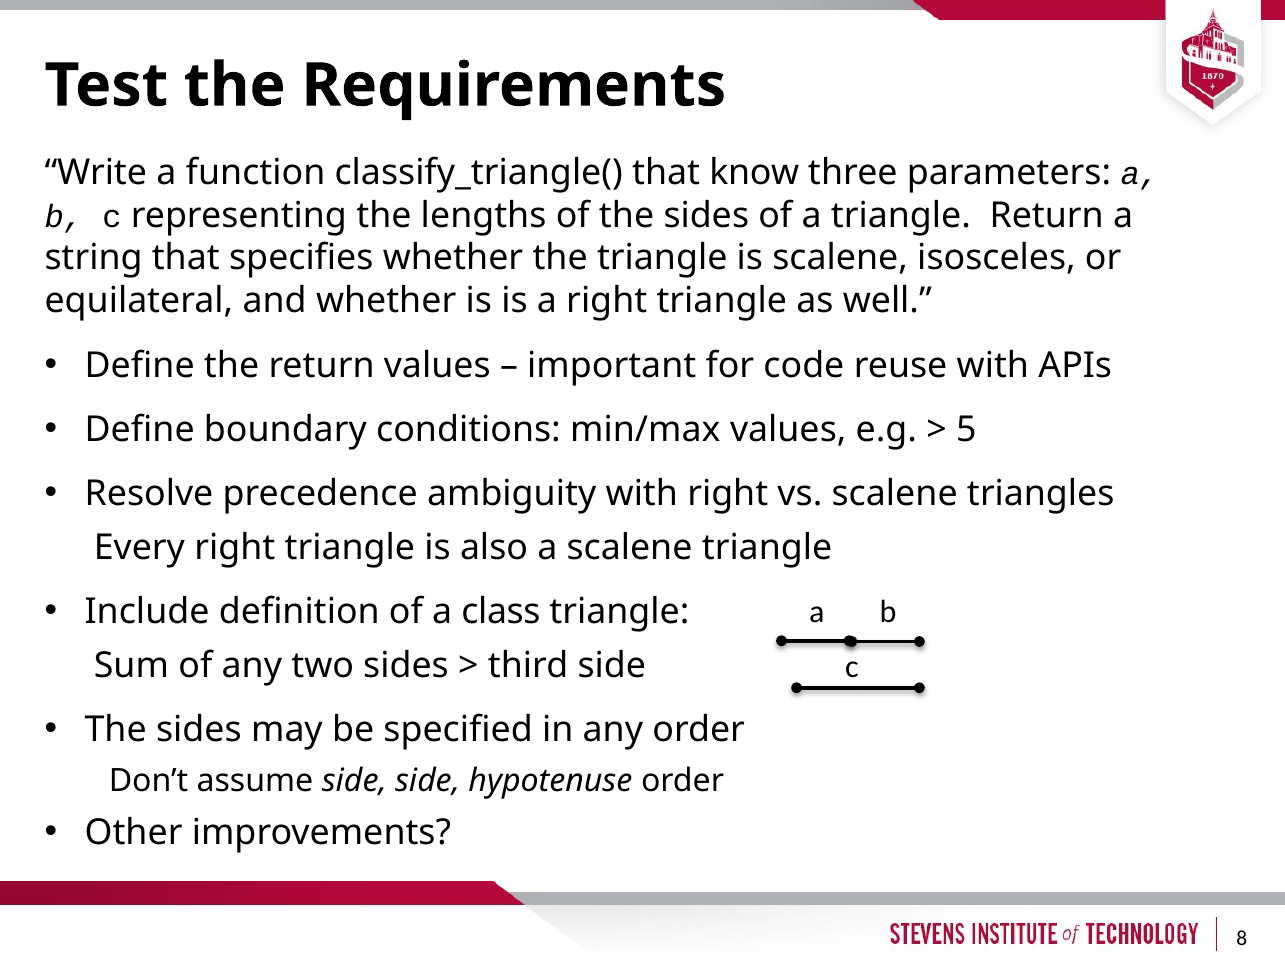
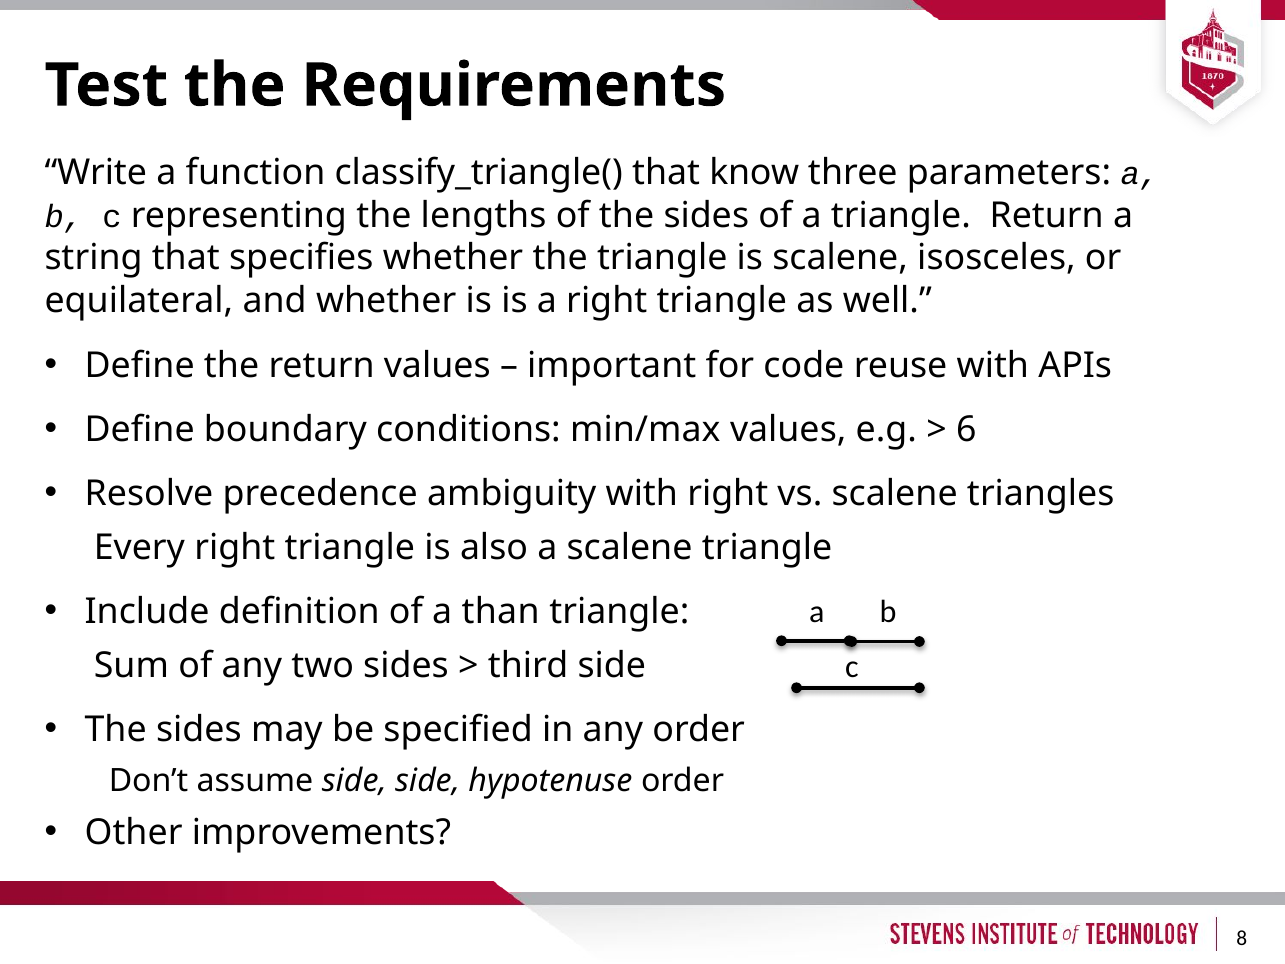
5: 5 -> 6
class: class -> than
